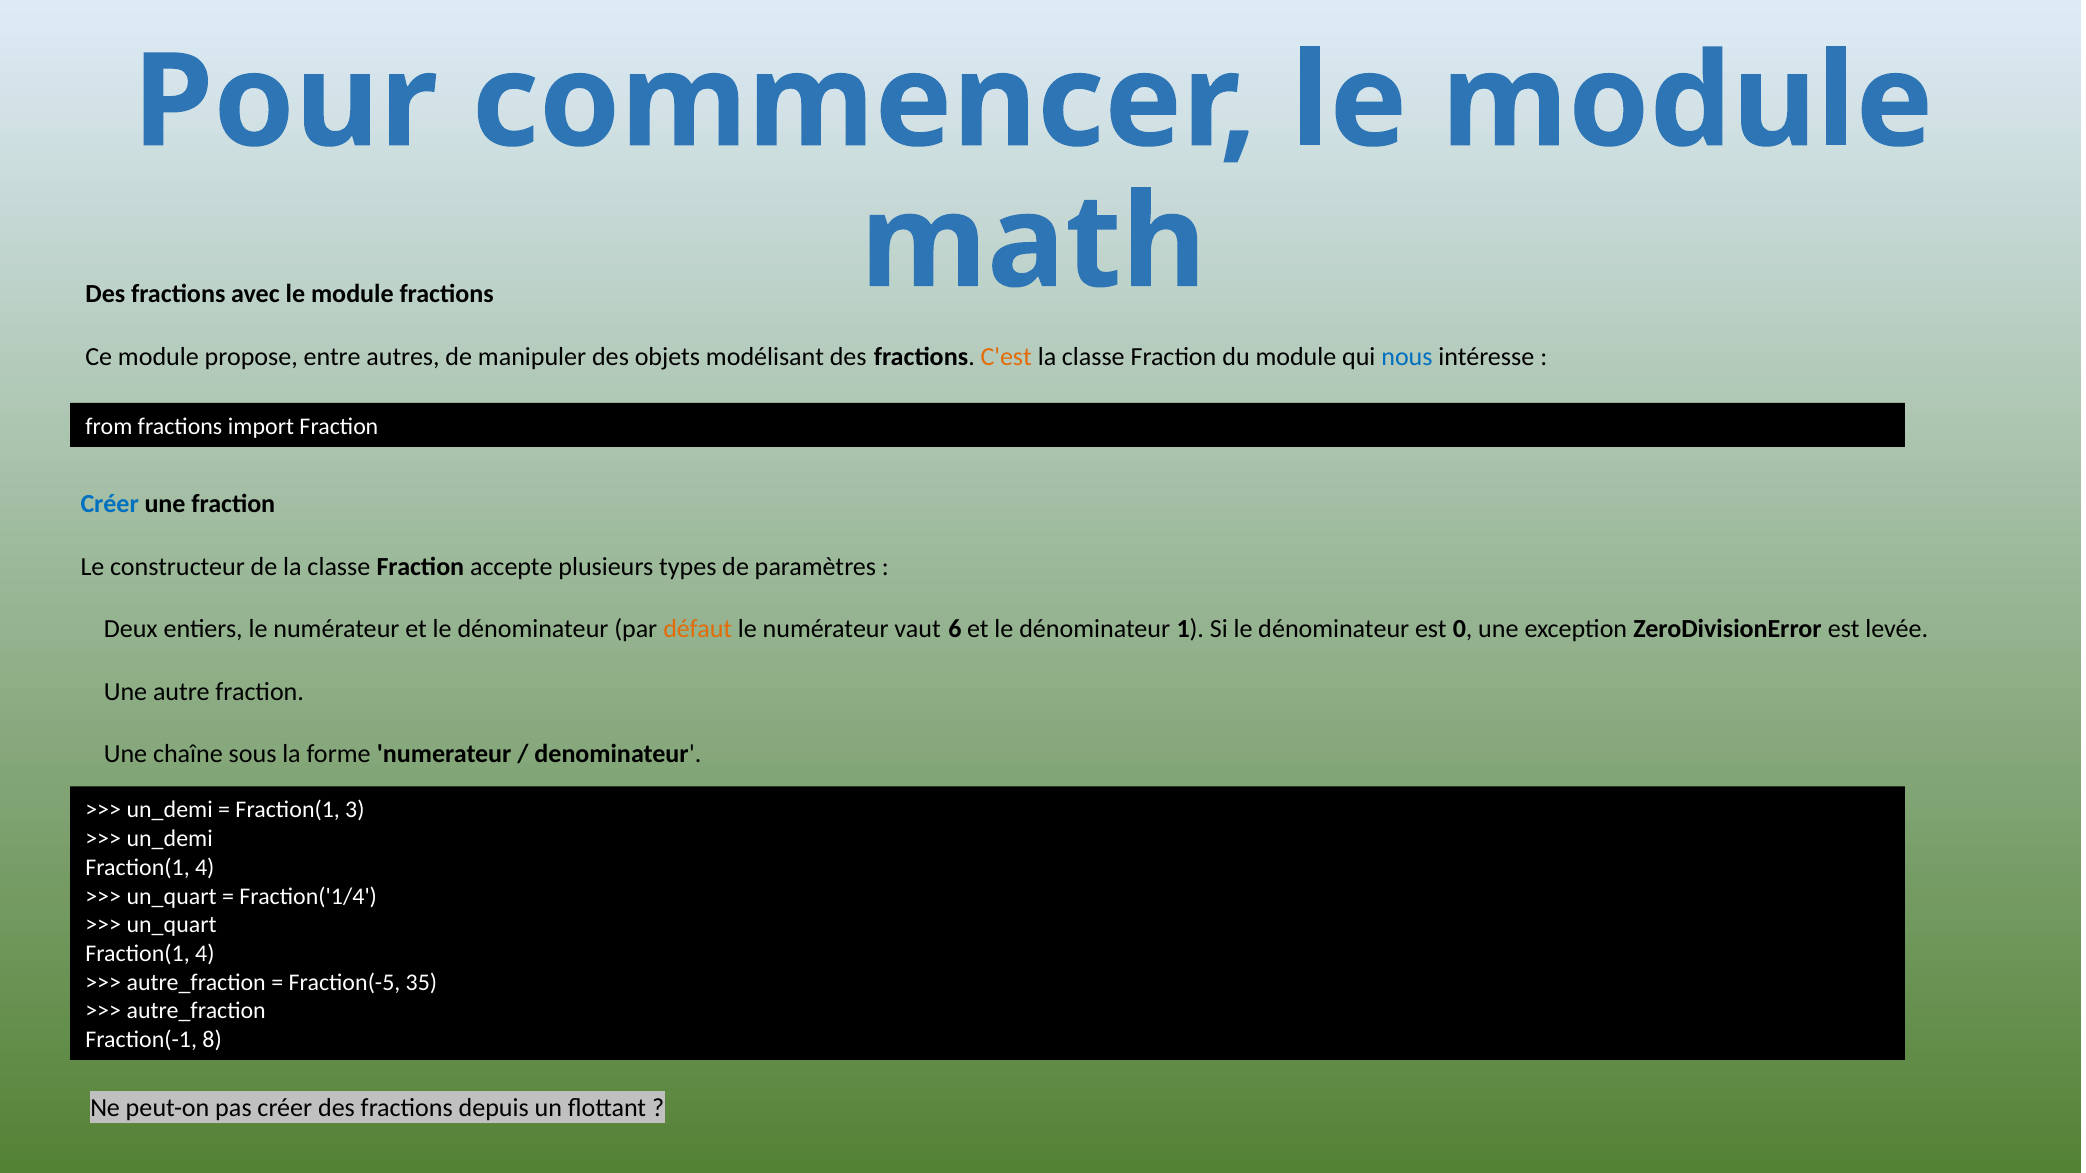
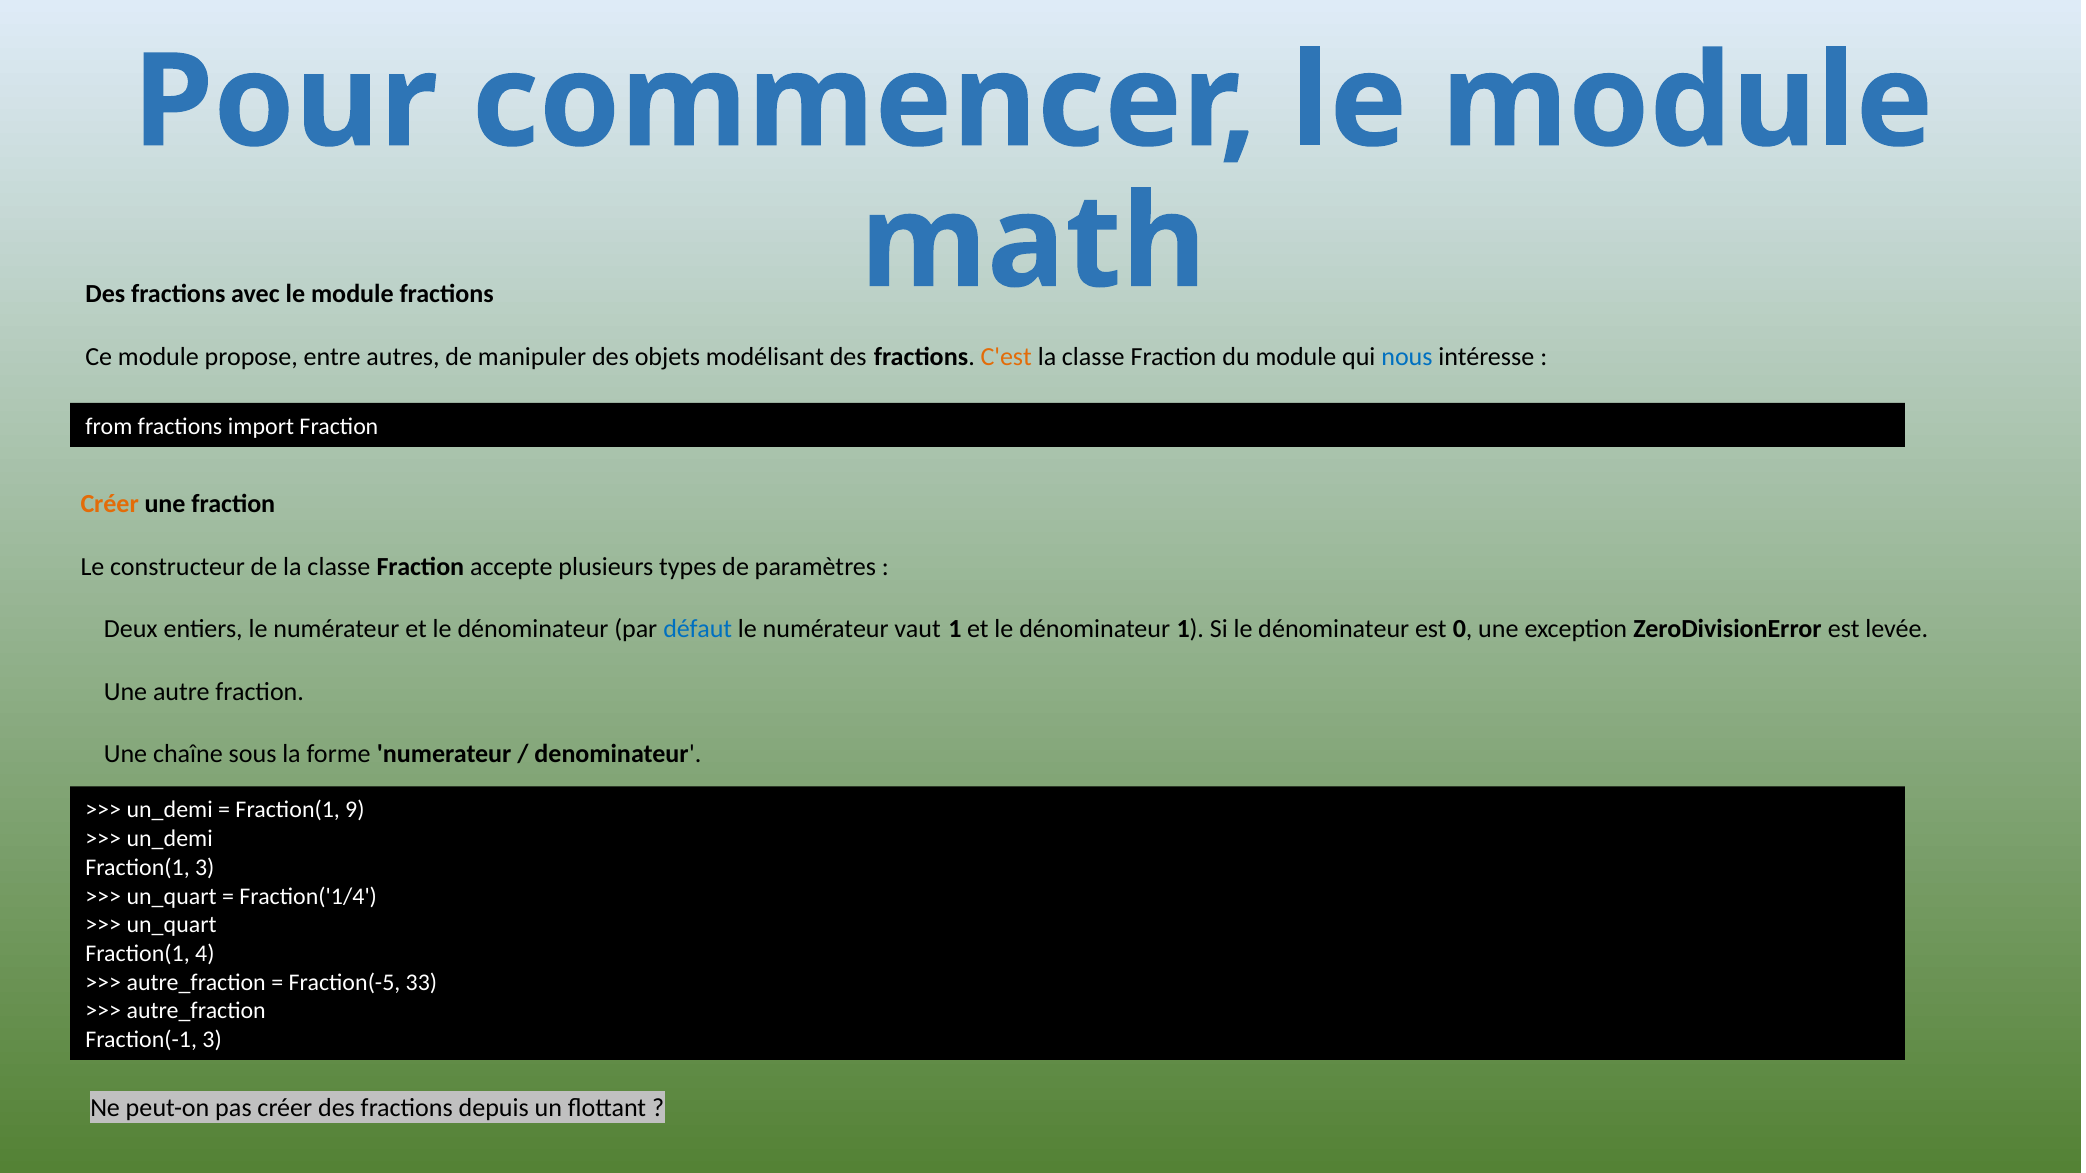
Créer at (110, 504) colour: blue -> orange
défaut colour: orange -> blue
vaut 6: 6 -> 1
3: 3 -> 9
4 at (205, 868): 4 -> 3
35: 35 -> 33
Fraction(-1 8: 8 -> 3
